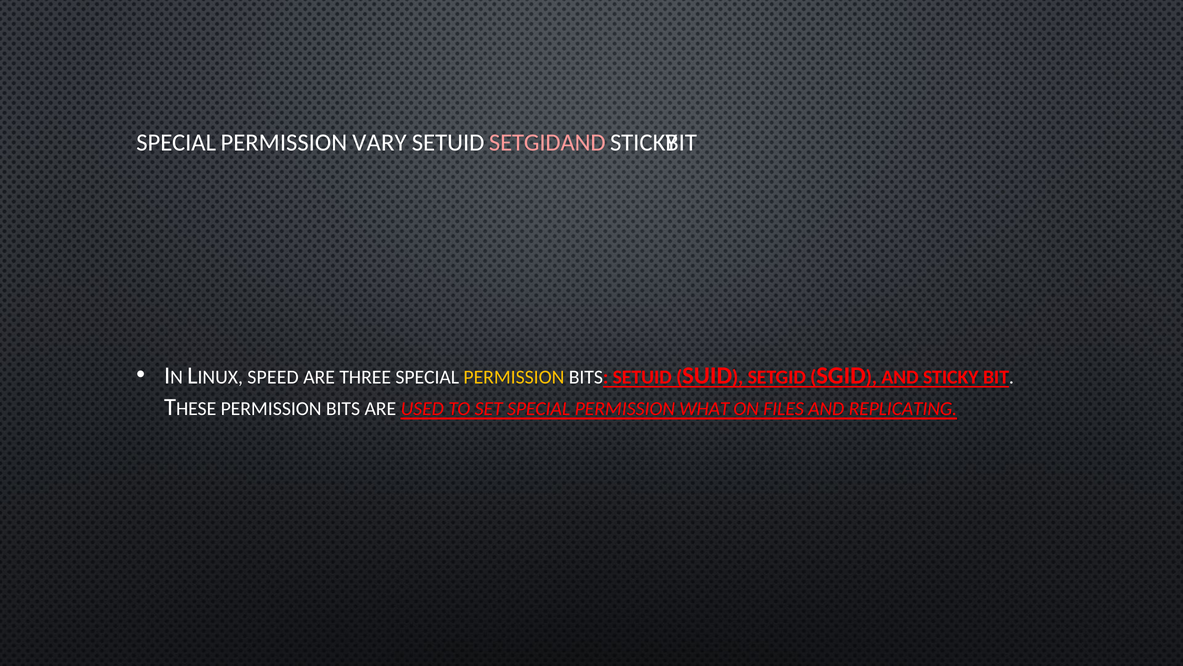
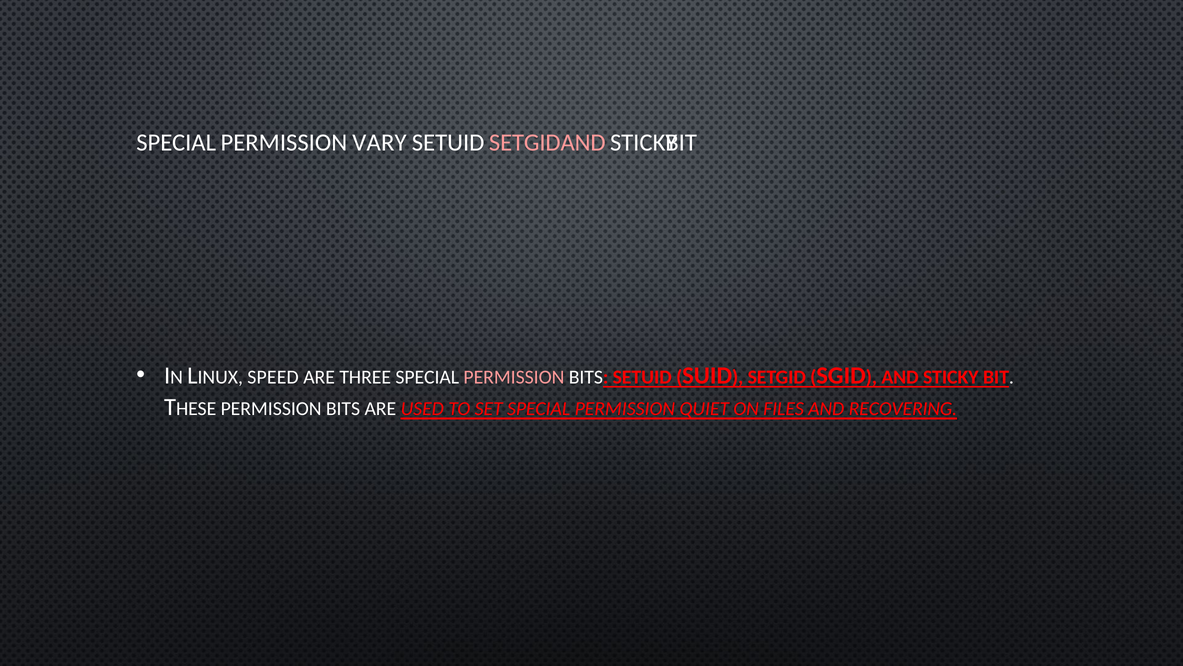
PERMISSION at (514, 377) colour: yellow -> pink
WHAT: WHAT -> QUIET
REPLICATING: REPLICATING -> RECOVERING
